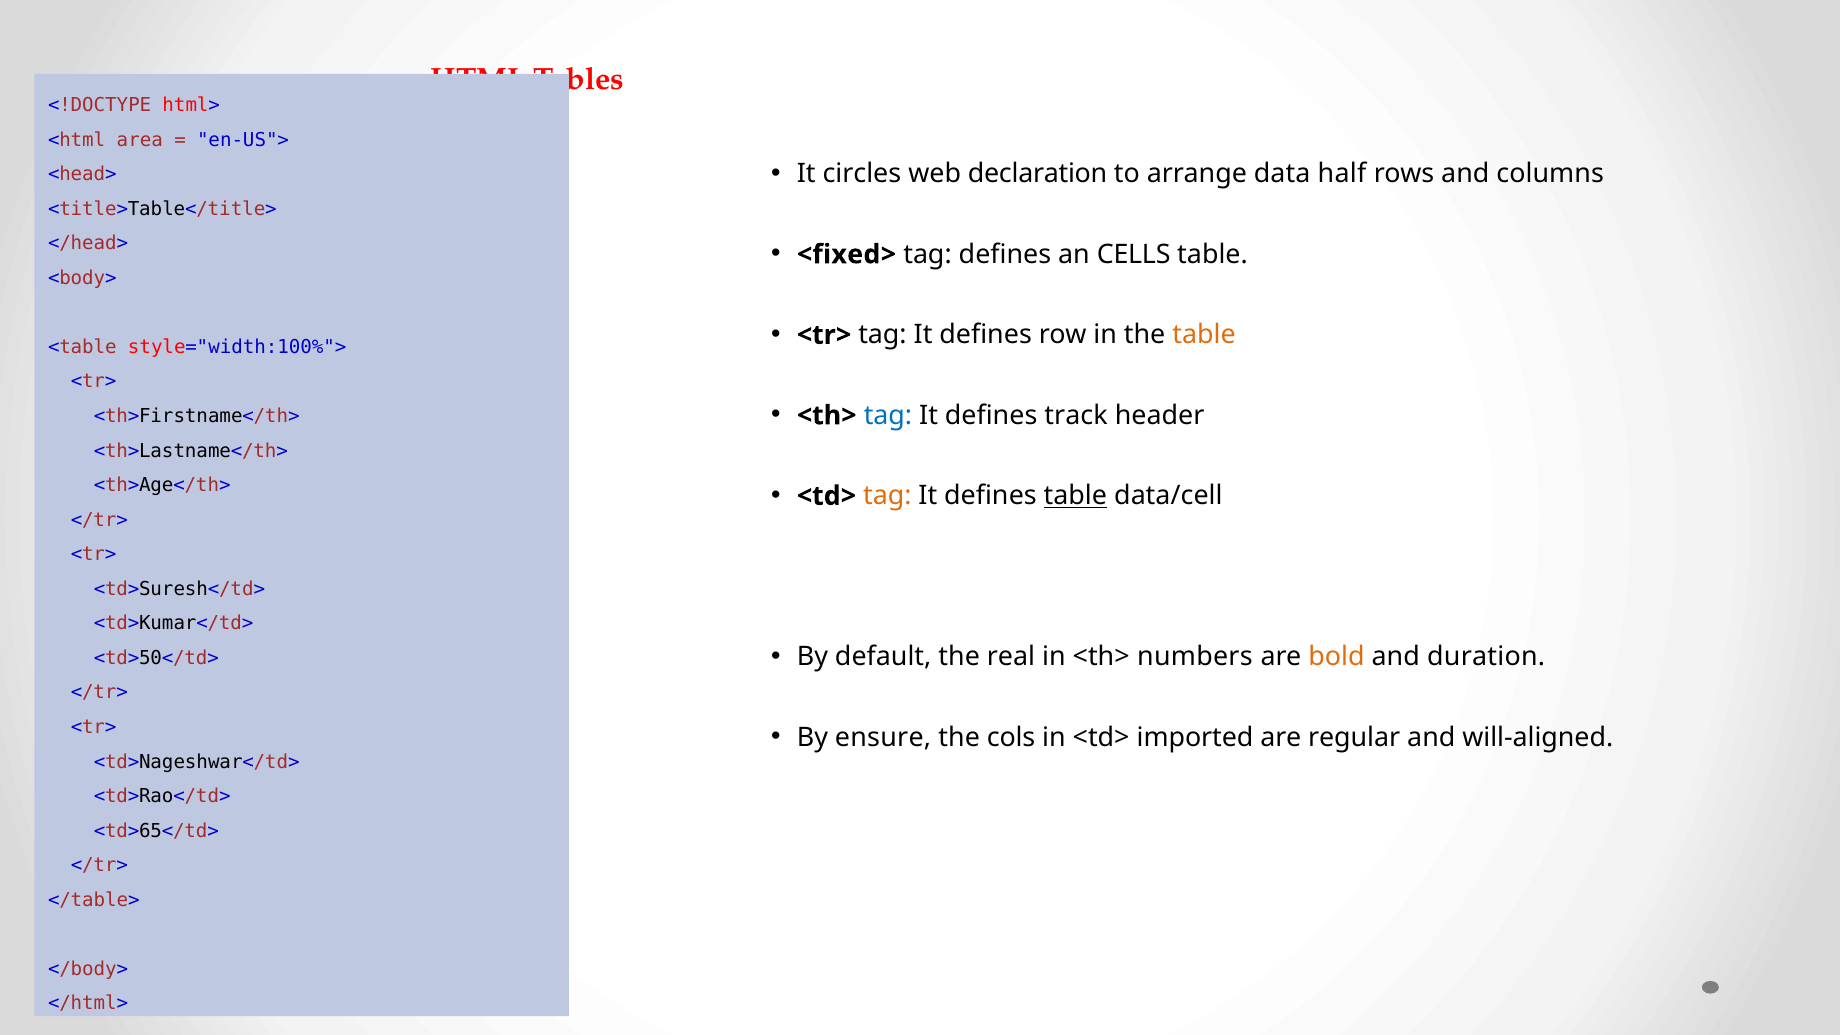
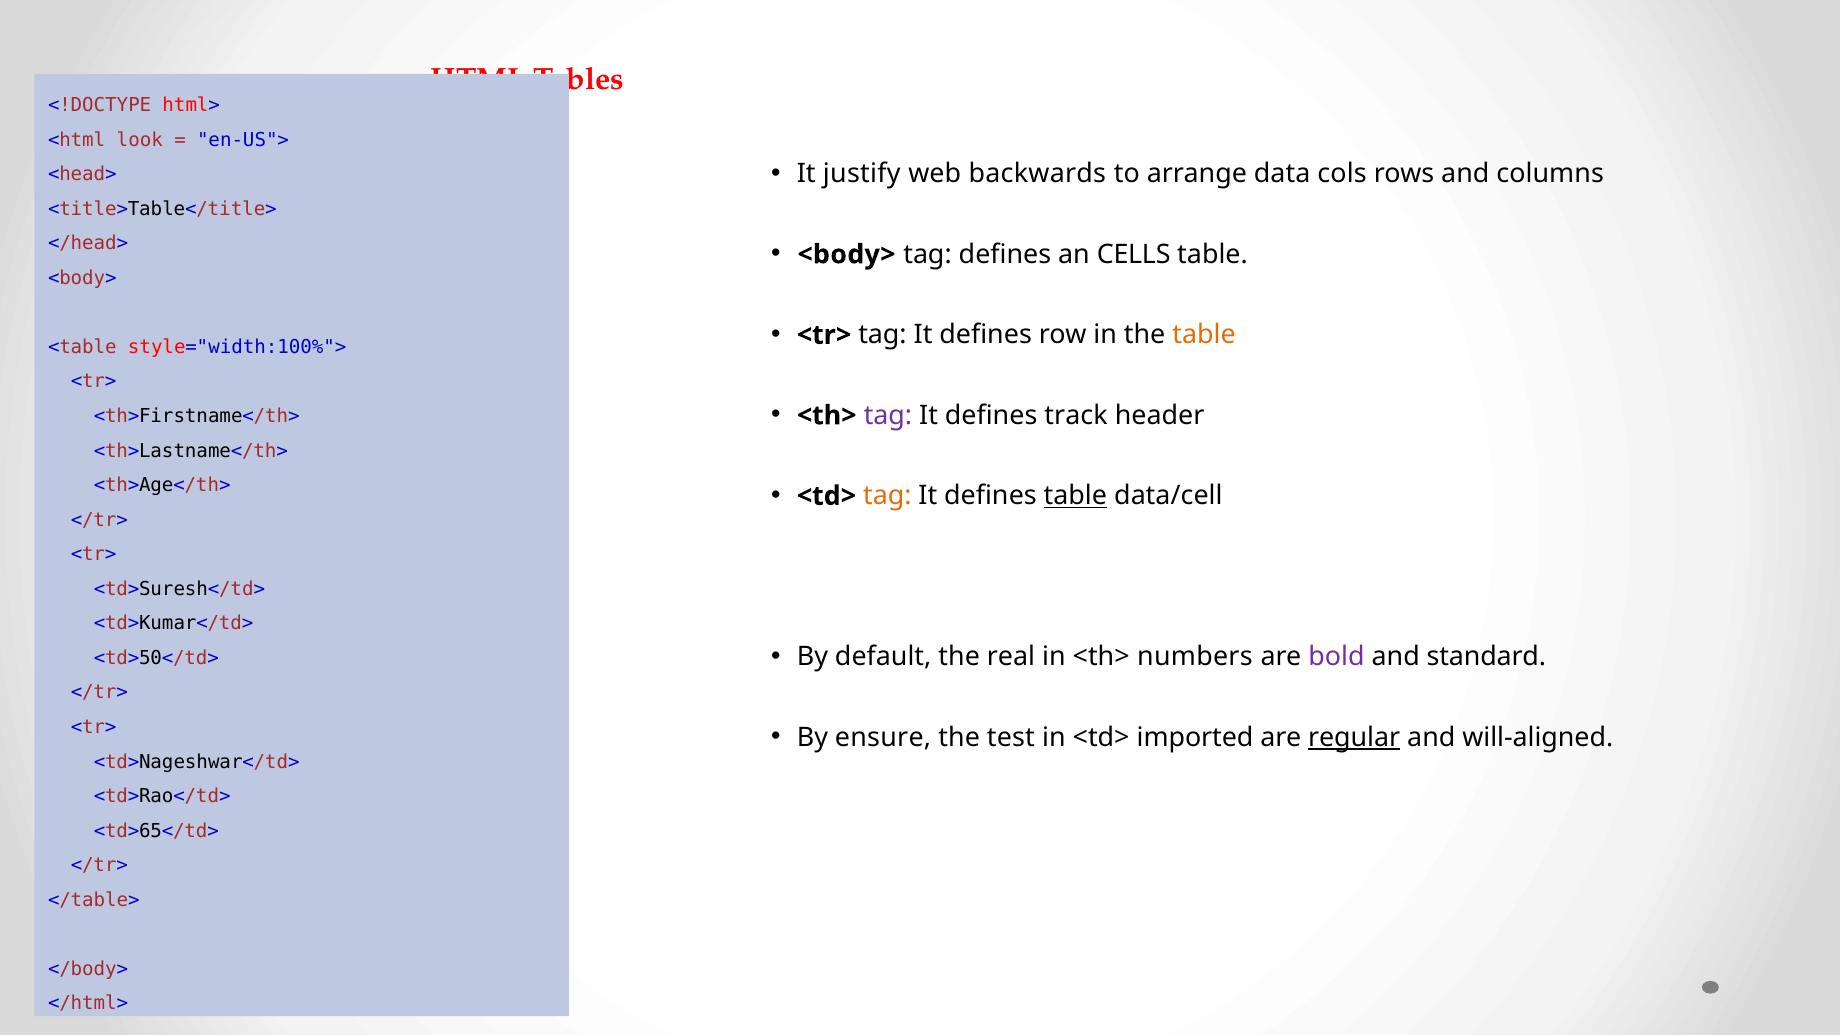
area: area -> look
circles: circles -> justify
declaration: declaration -> backwards
half: half -> cols
<fixed> at (846, 254): <fixed> -> <body>
tag at (888, 415) colour: blue -> purple
bold colour: orange -> purple
duration: duration -> standard
cols: cols -> test
regular underline: none -> present
